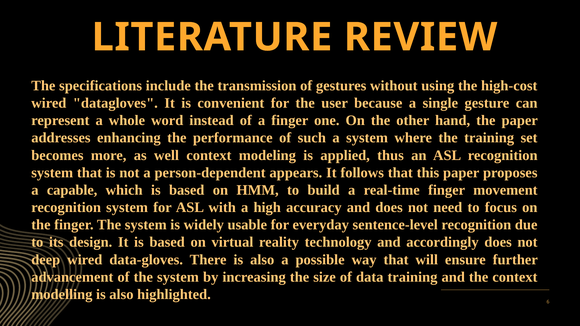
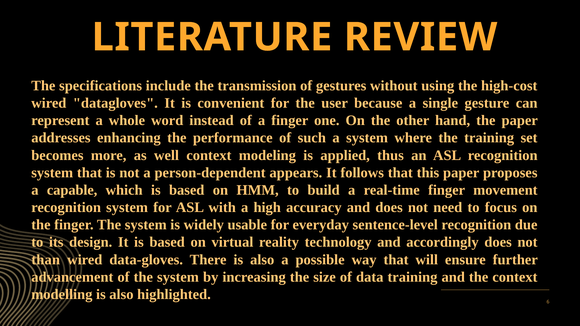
deep: deep -> than
